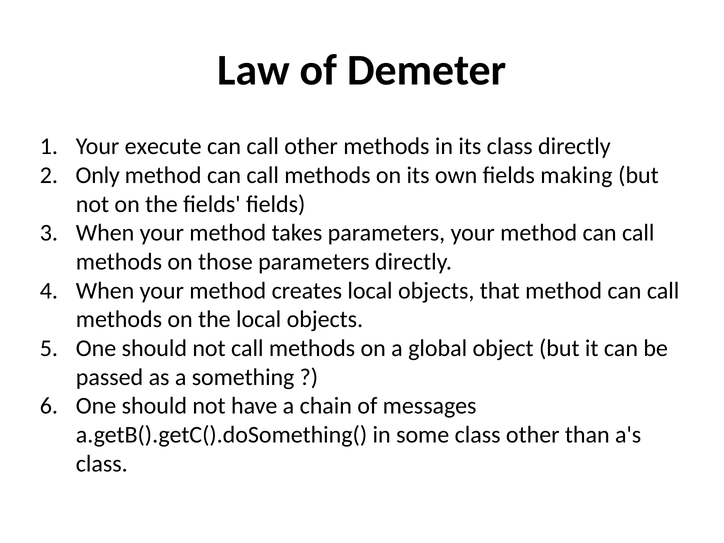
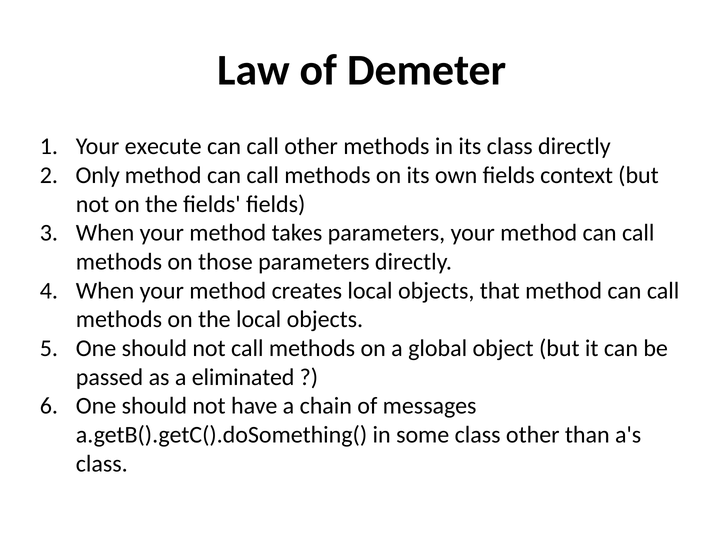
making: making -> context
something: something -> eliminated
